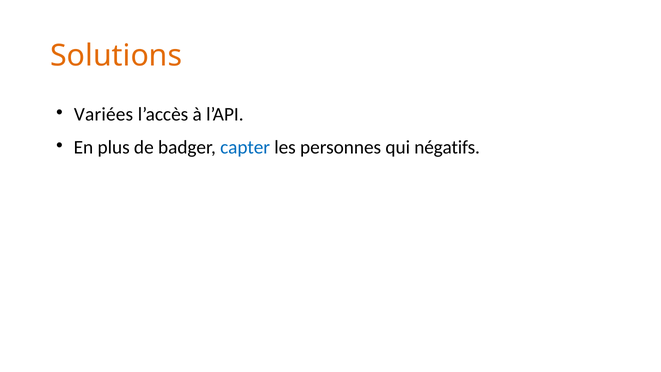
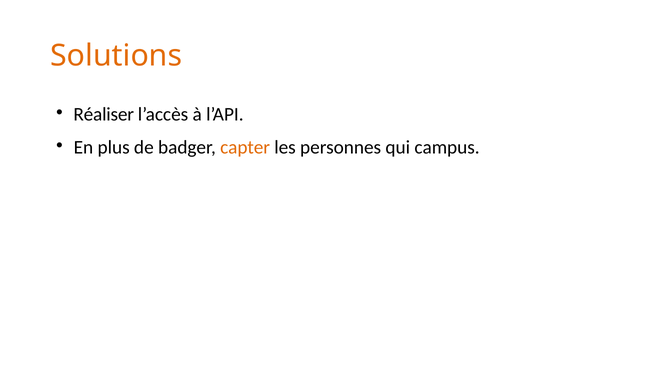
Variées: Variées -> Réaliser
capter colour: blue -> orange
négatifs: négatifs -> campus
